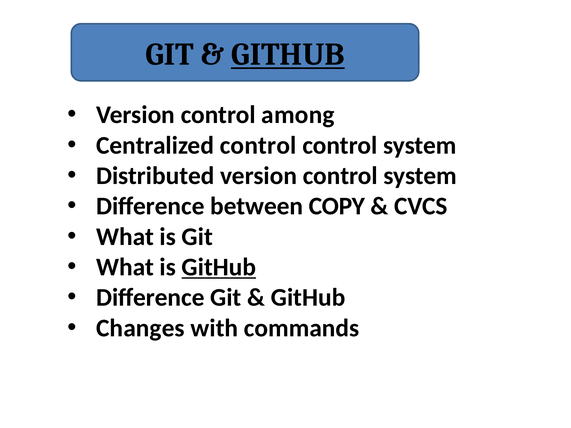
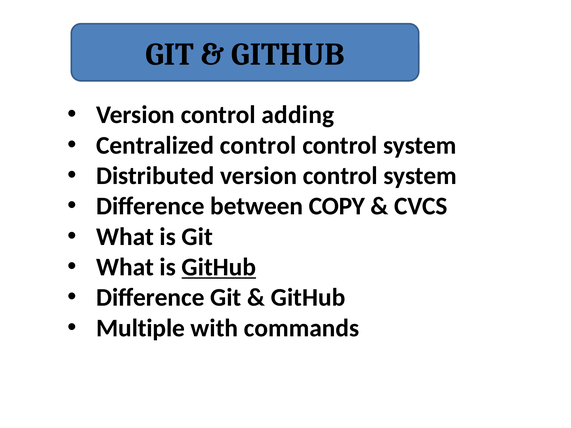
GITHUB at (288, 55) underline: present -> none
among: among -> adding
Changes: Changes -> Multiple
